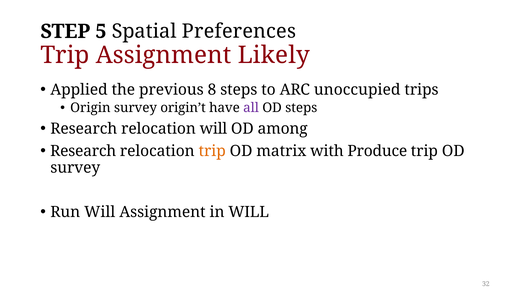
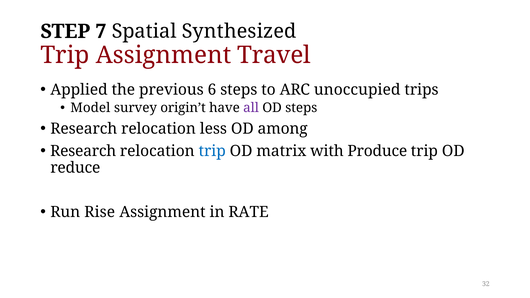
5: 5 -> 7
Preferences: Preferences -> Synthesized
Likely: Likely -> Travel
8: 8 -> 6
Origin: Origin -> Model
relocation will: will -> less
trip at (212, 151) colour: orange -> blue
survey at (75, 168): survey -> reduce
Run Will: Will -> Rise
in WILL: WILL -> RATE
